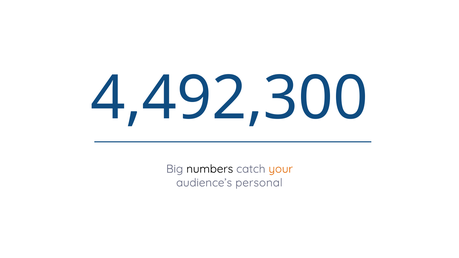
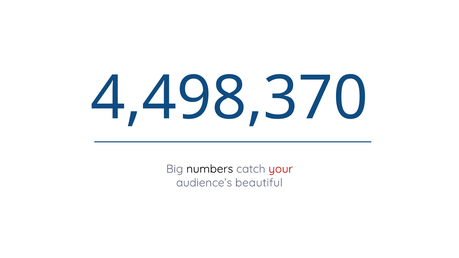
4,492,300: 4,492,300 -> 4,498,370
your colour: orange -> red
personal: personal -> beautiful
